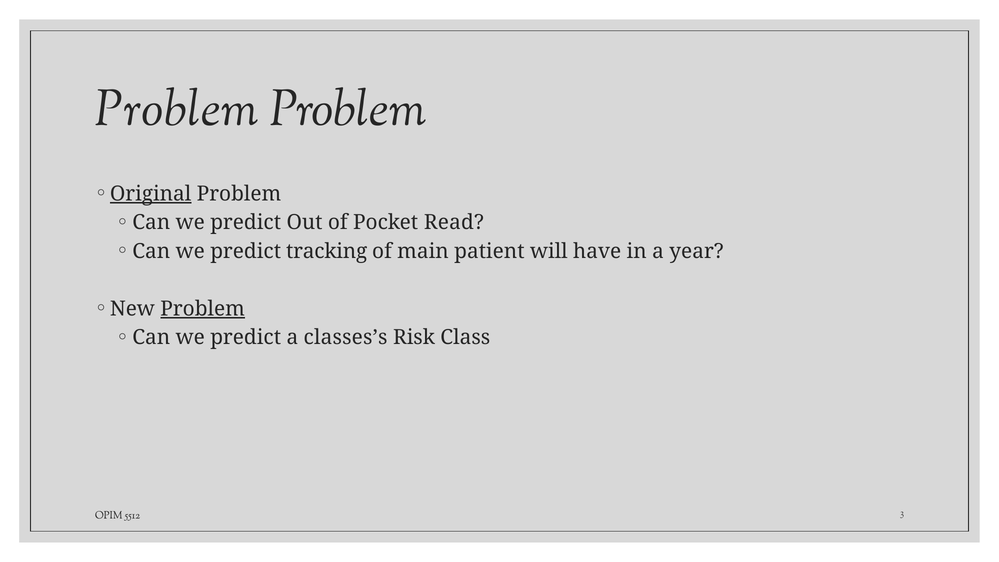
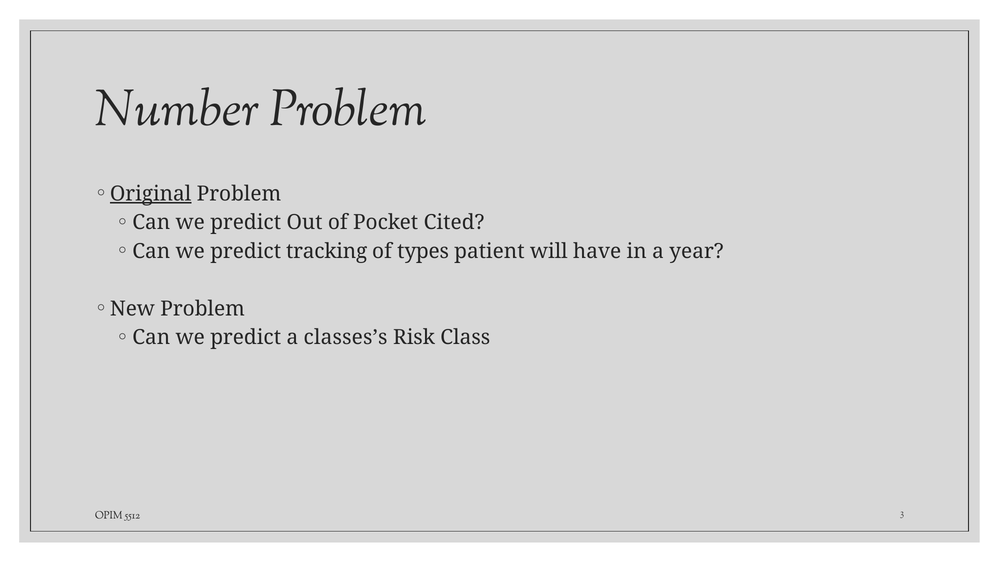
Problem at (177, 109): Problem -> Number
Read: Read -> Cited
main: main -> types
Problem at (203, 309) underline: present -> none
